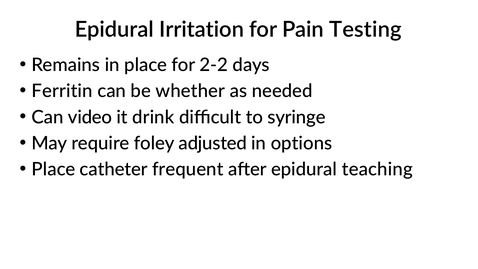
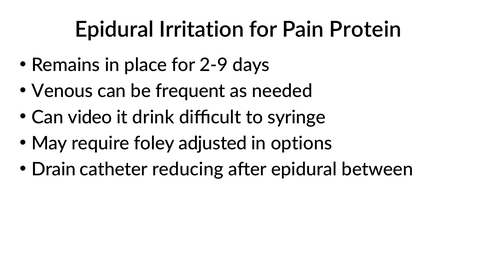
Testing: Testing -> Protein
2-2: 2-2 -> 2-9
Ferritin: Ferritin -> Venous
whether: whether -> frequent
Place at (54, 169): Place -> Drain
frequent: frequent -> reducing
teaching: teaching -> between
